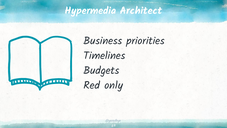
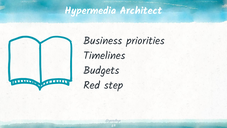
only: only -> step
